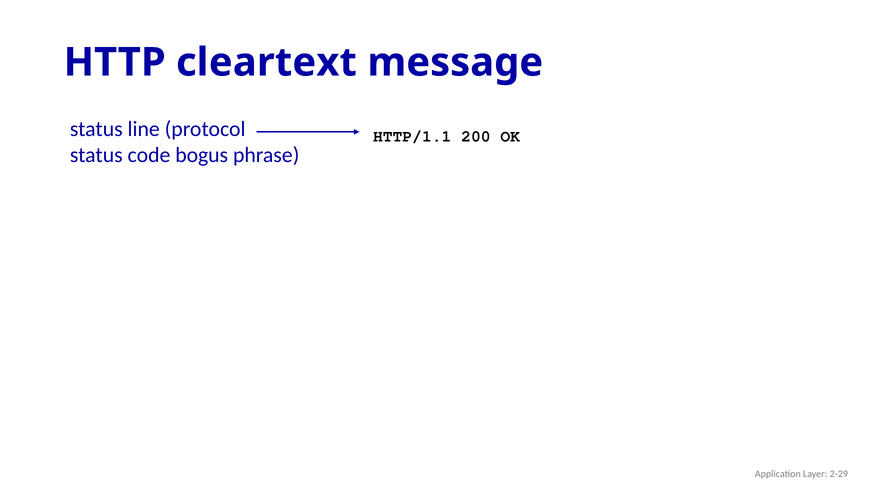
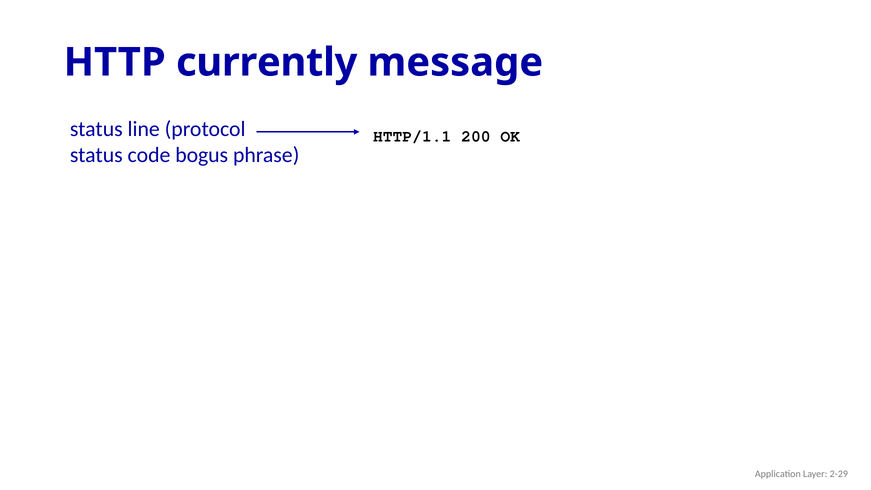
cleartext: cleartext -> currently
